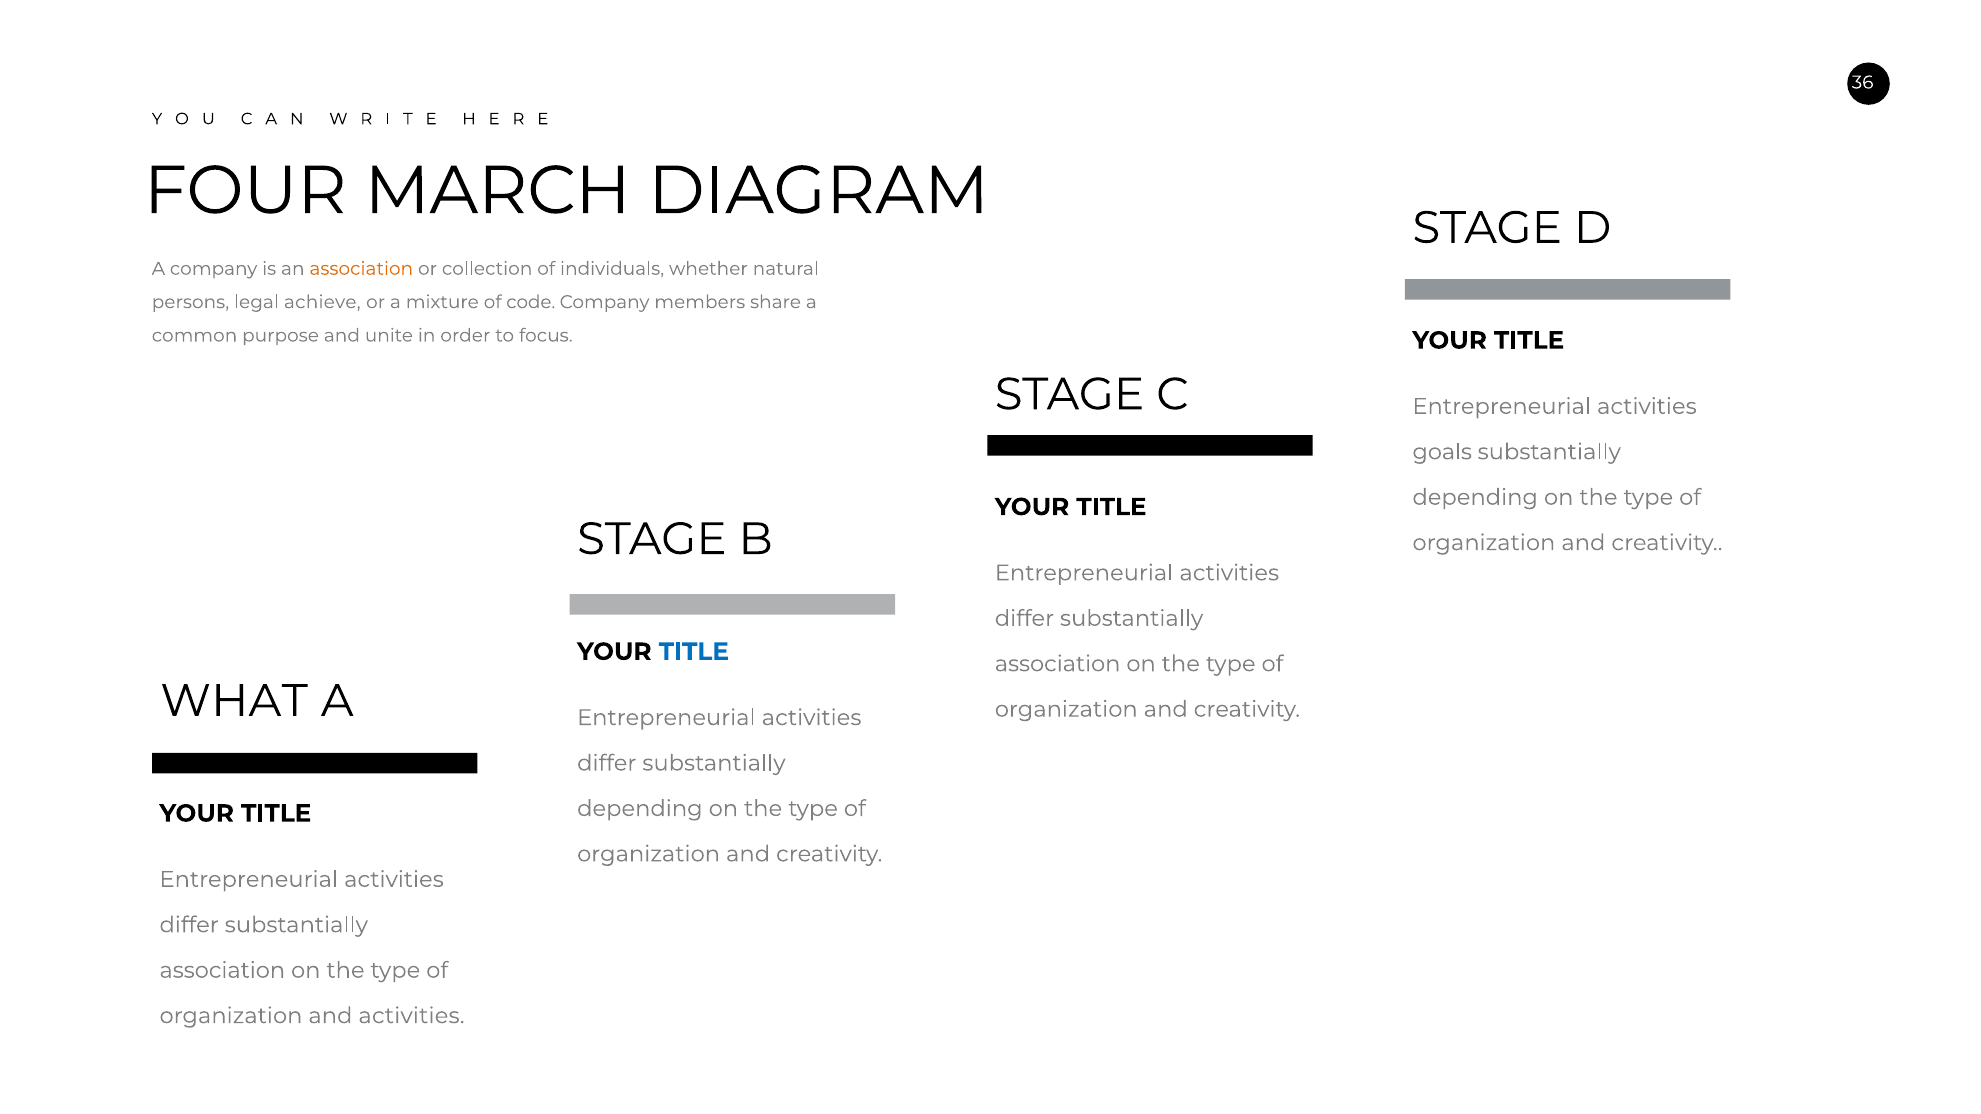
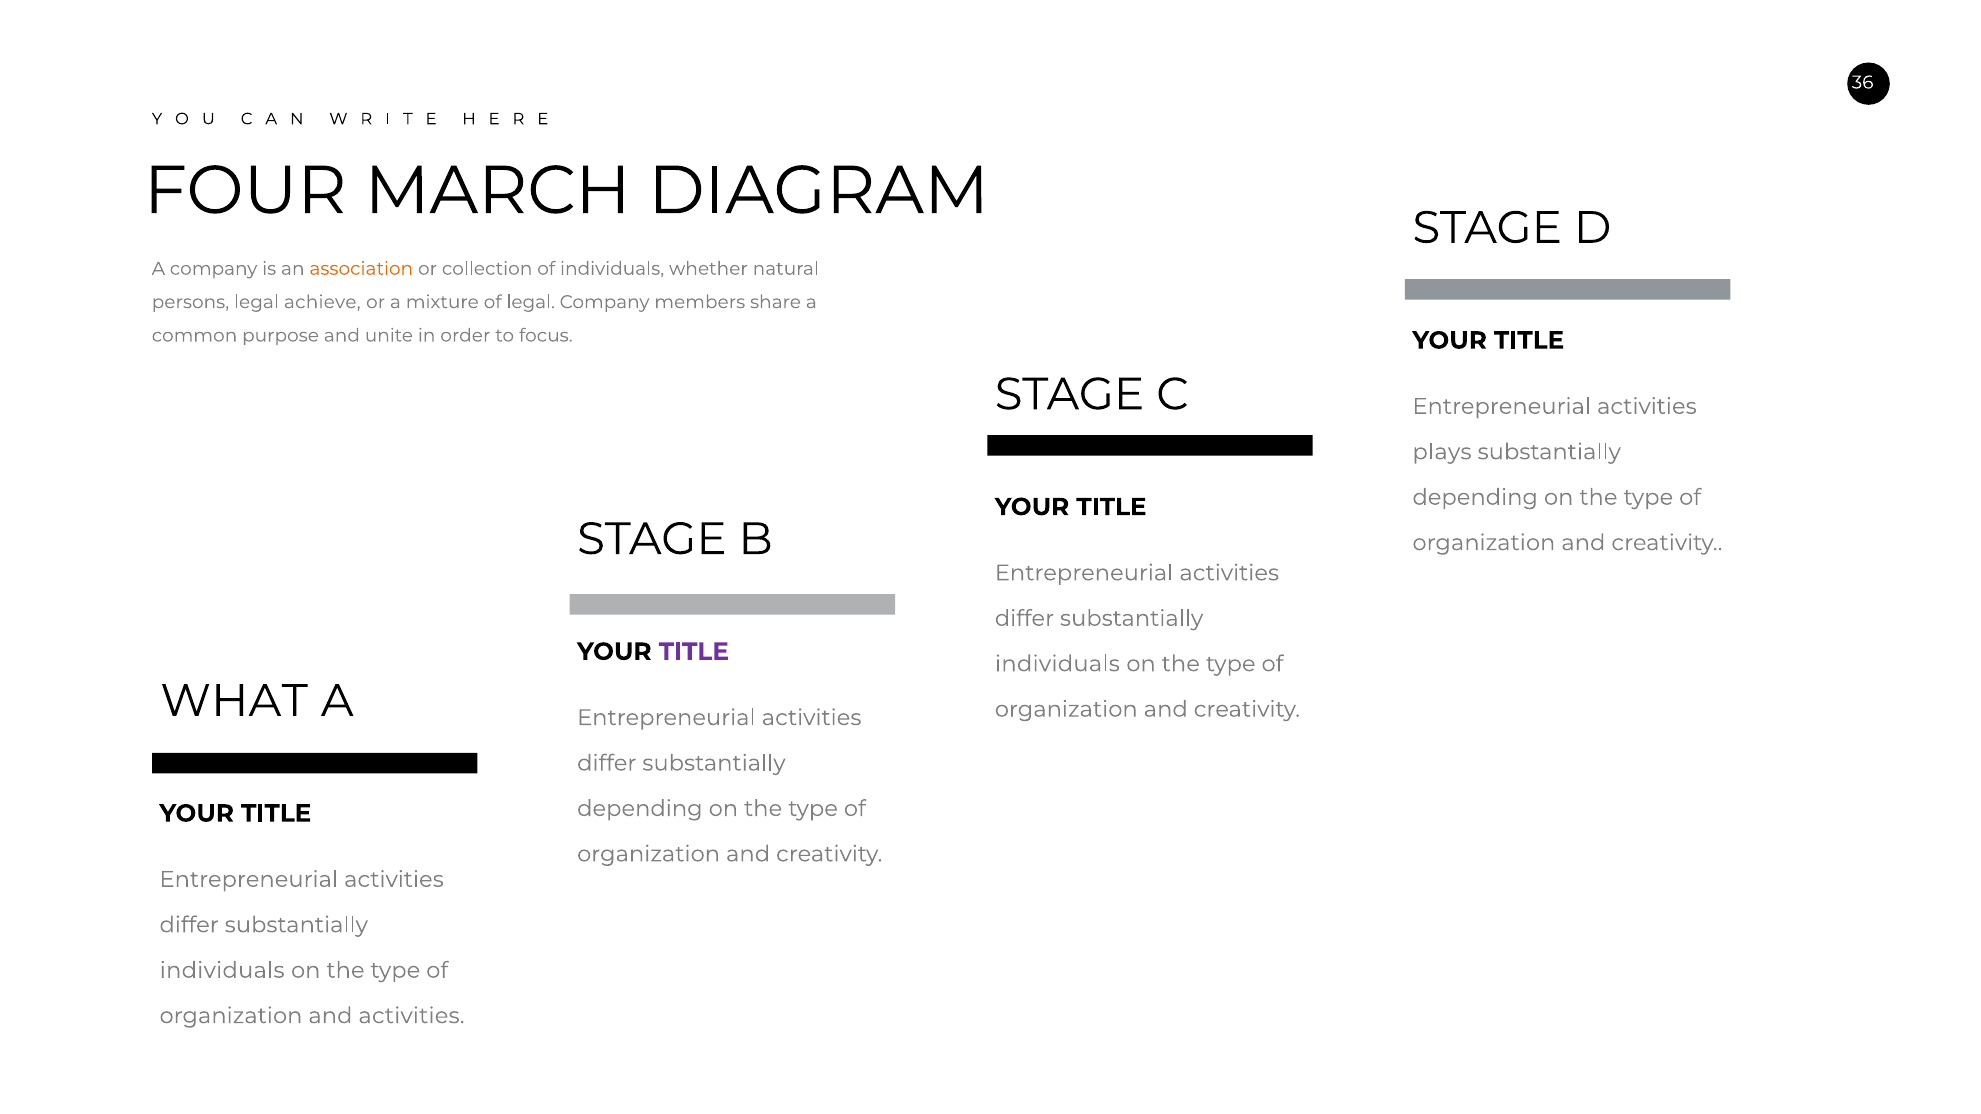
of code: code -> legal
goals: goals -> plays
TITLE at (694, 652) colour: blue -> purple
association at (1058, 664): association -> individuals
association at (222, 971): association -> individuals
